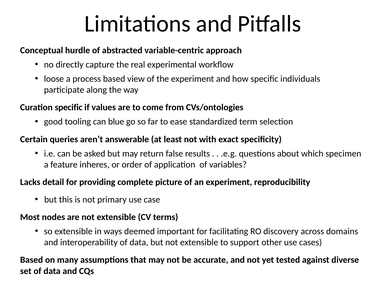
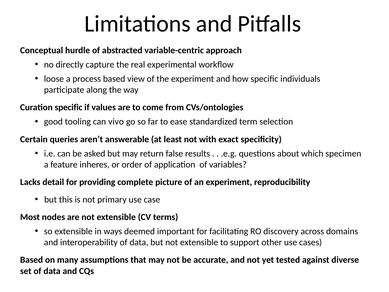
blue: blue -> vivo
